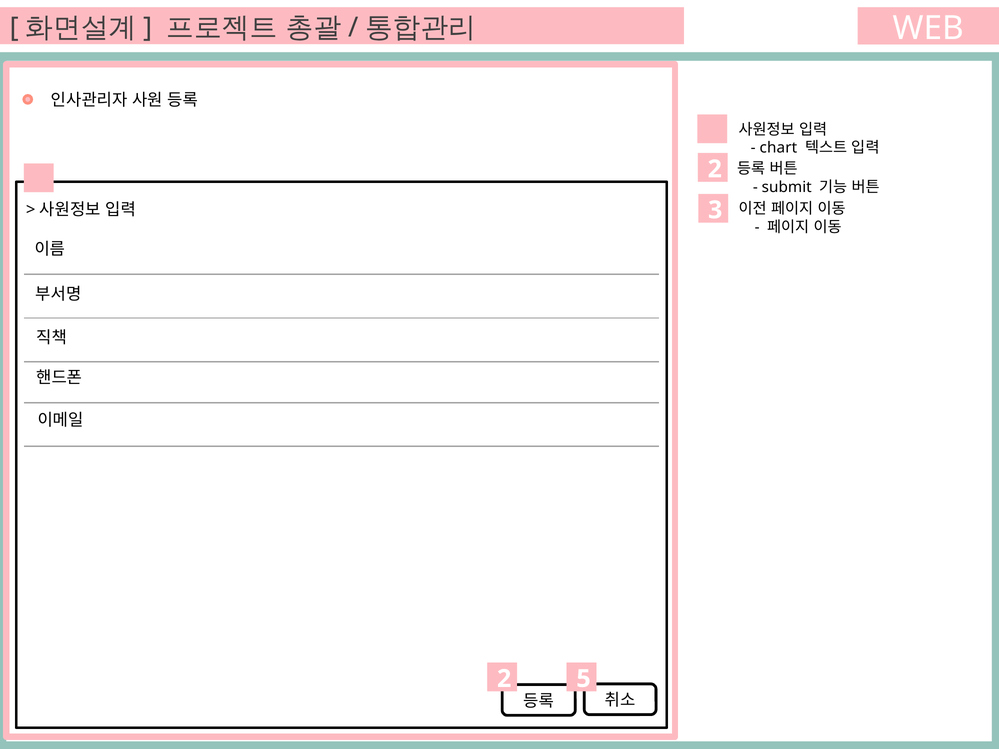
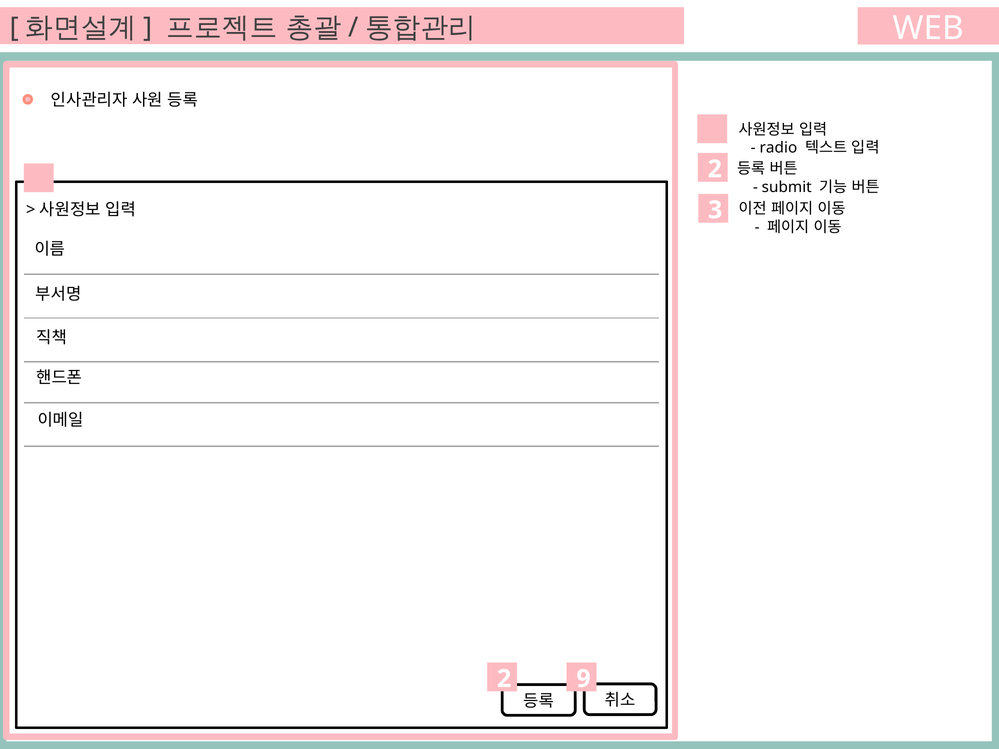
chart: chart -> radio
5: 5 -> 9
